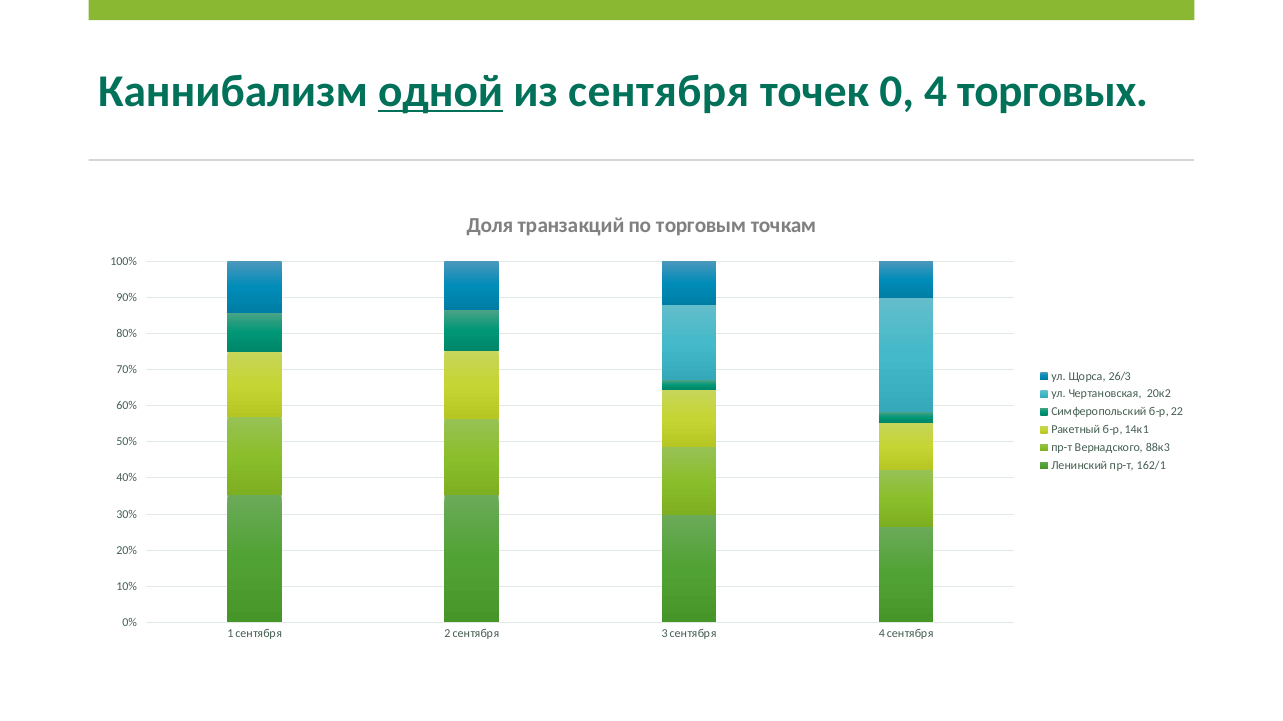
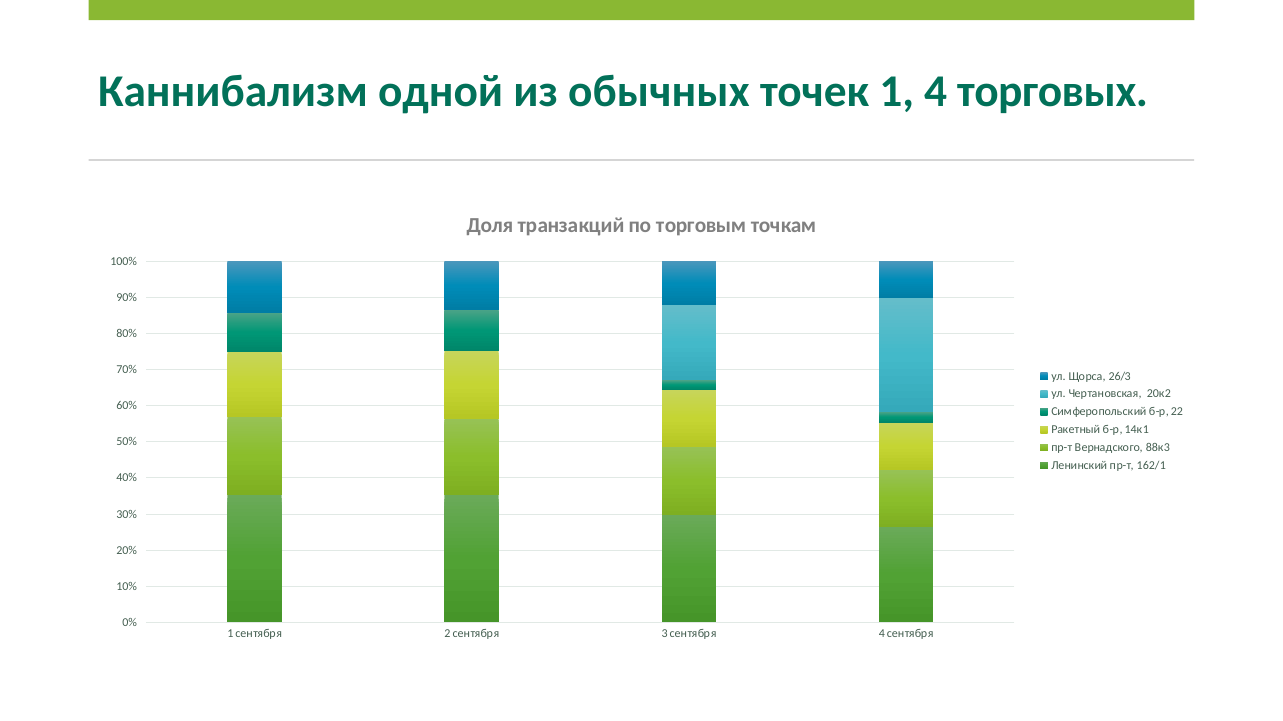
одной underline: present -> none
из сентября: сентября -> обычных
точек 0: 0 -> 1
